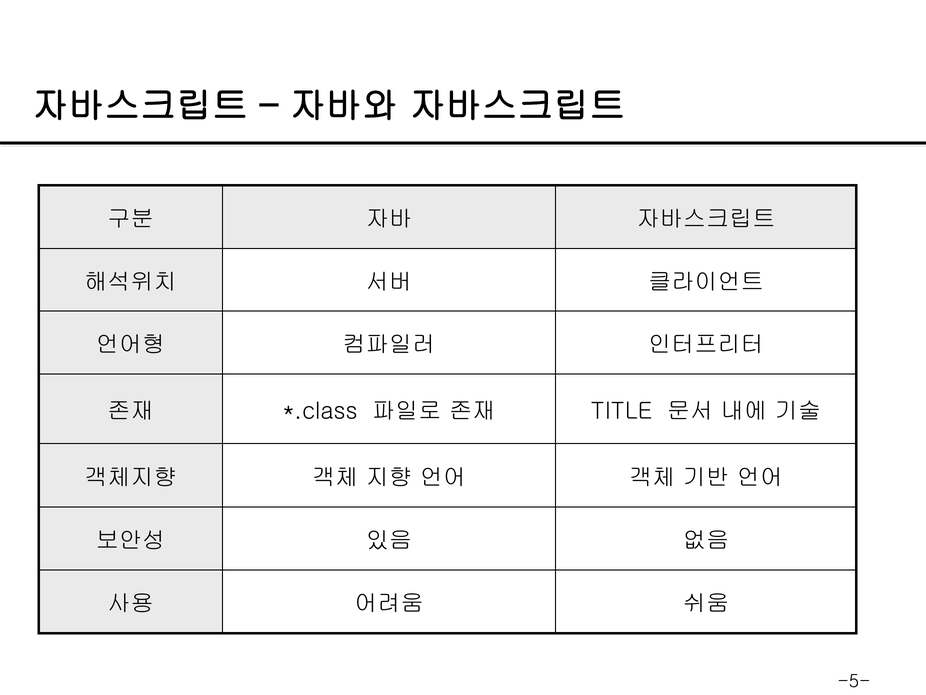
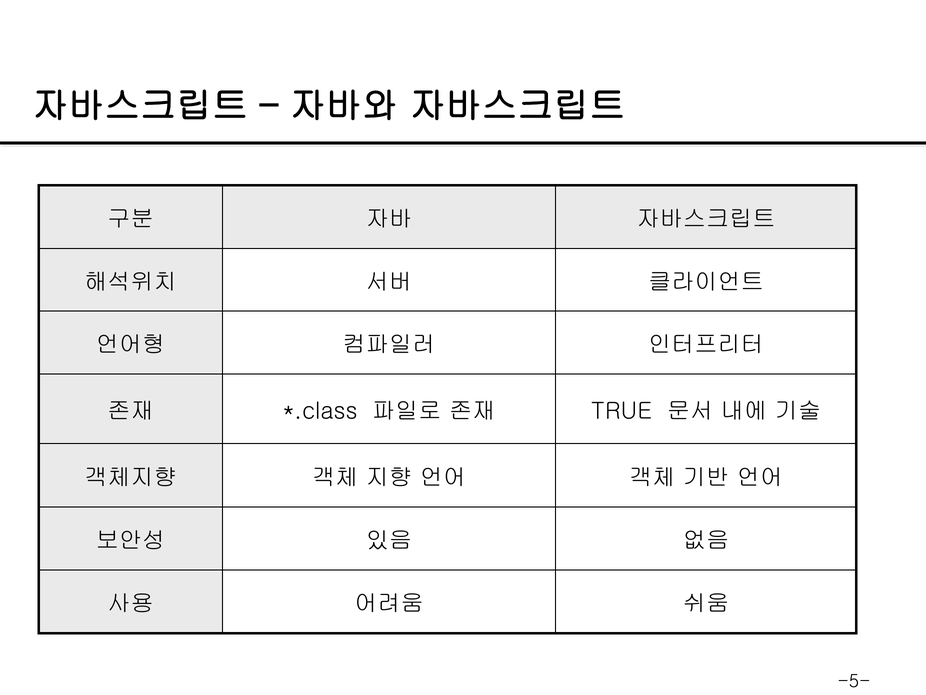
TITLE: TITLE -> TRUE
